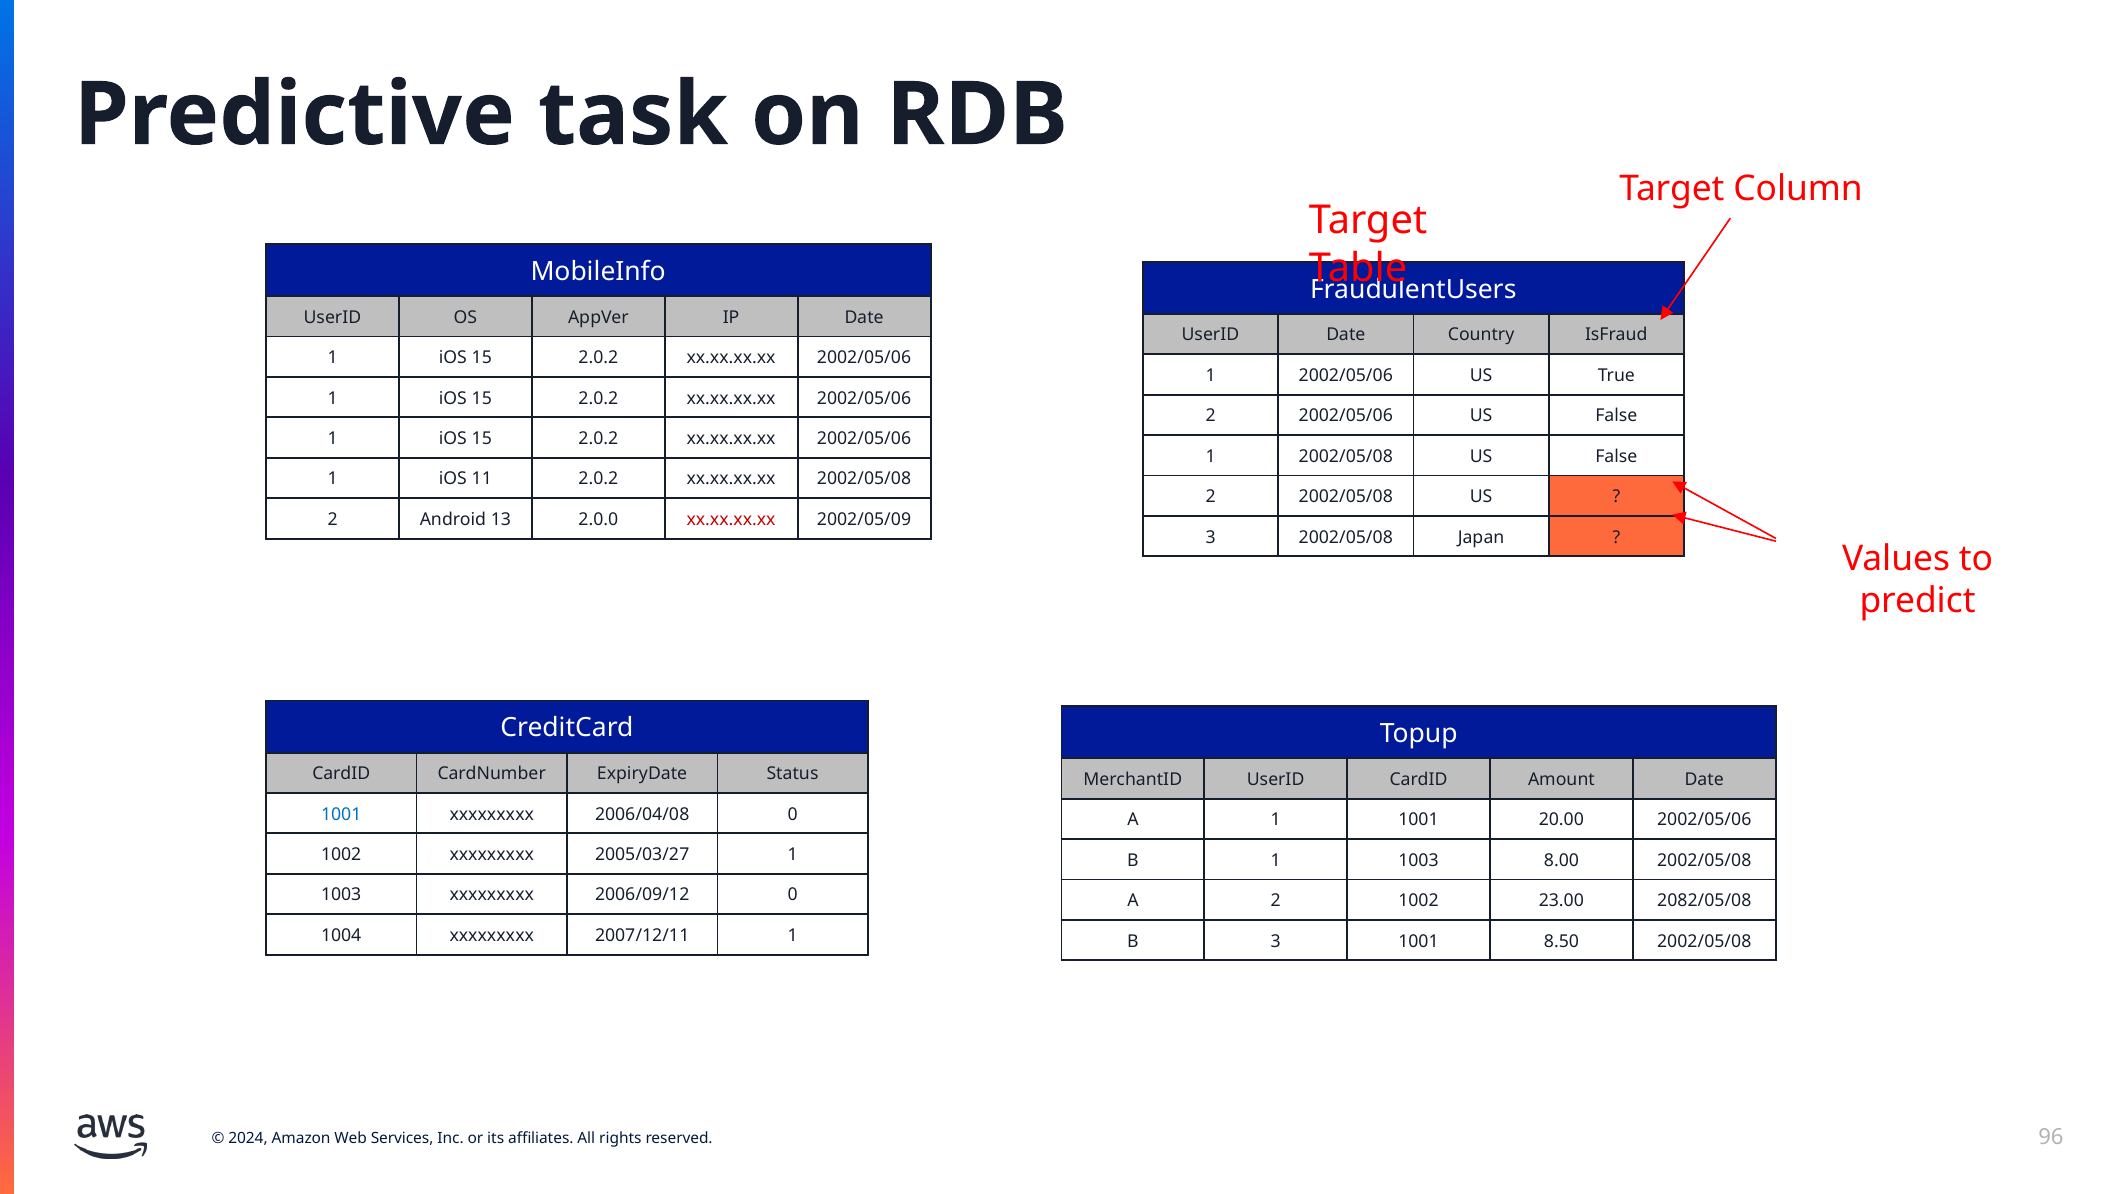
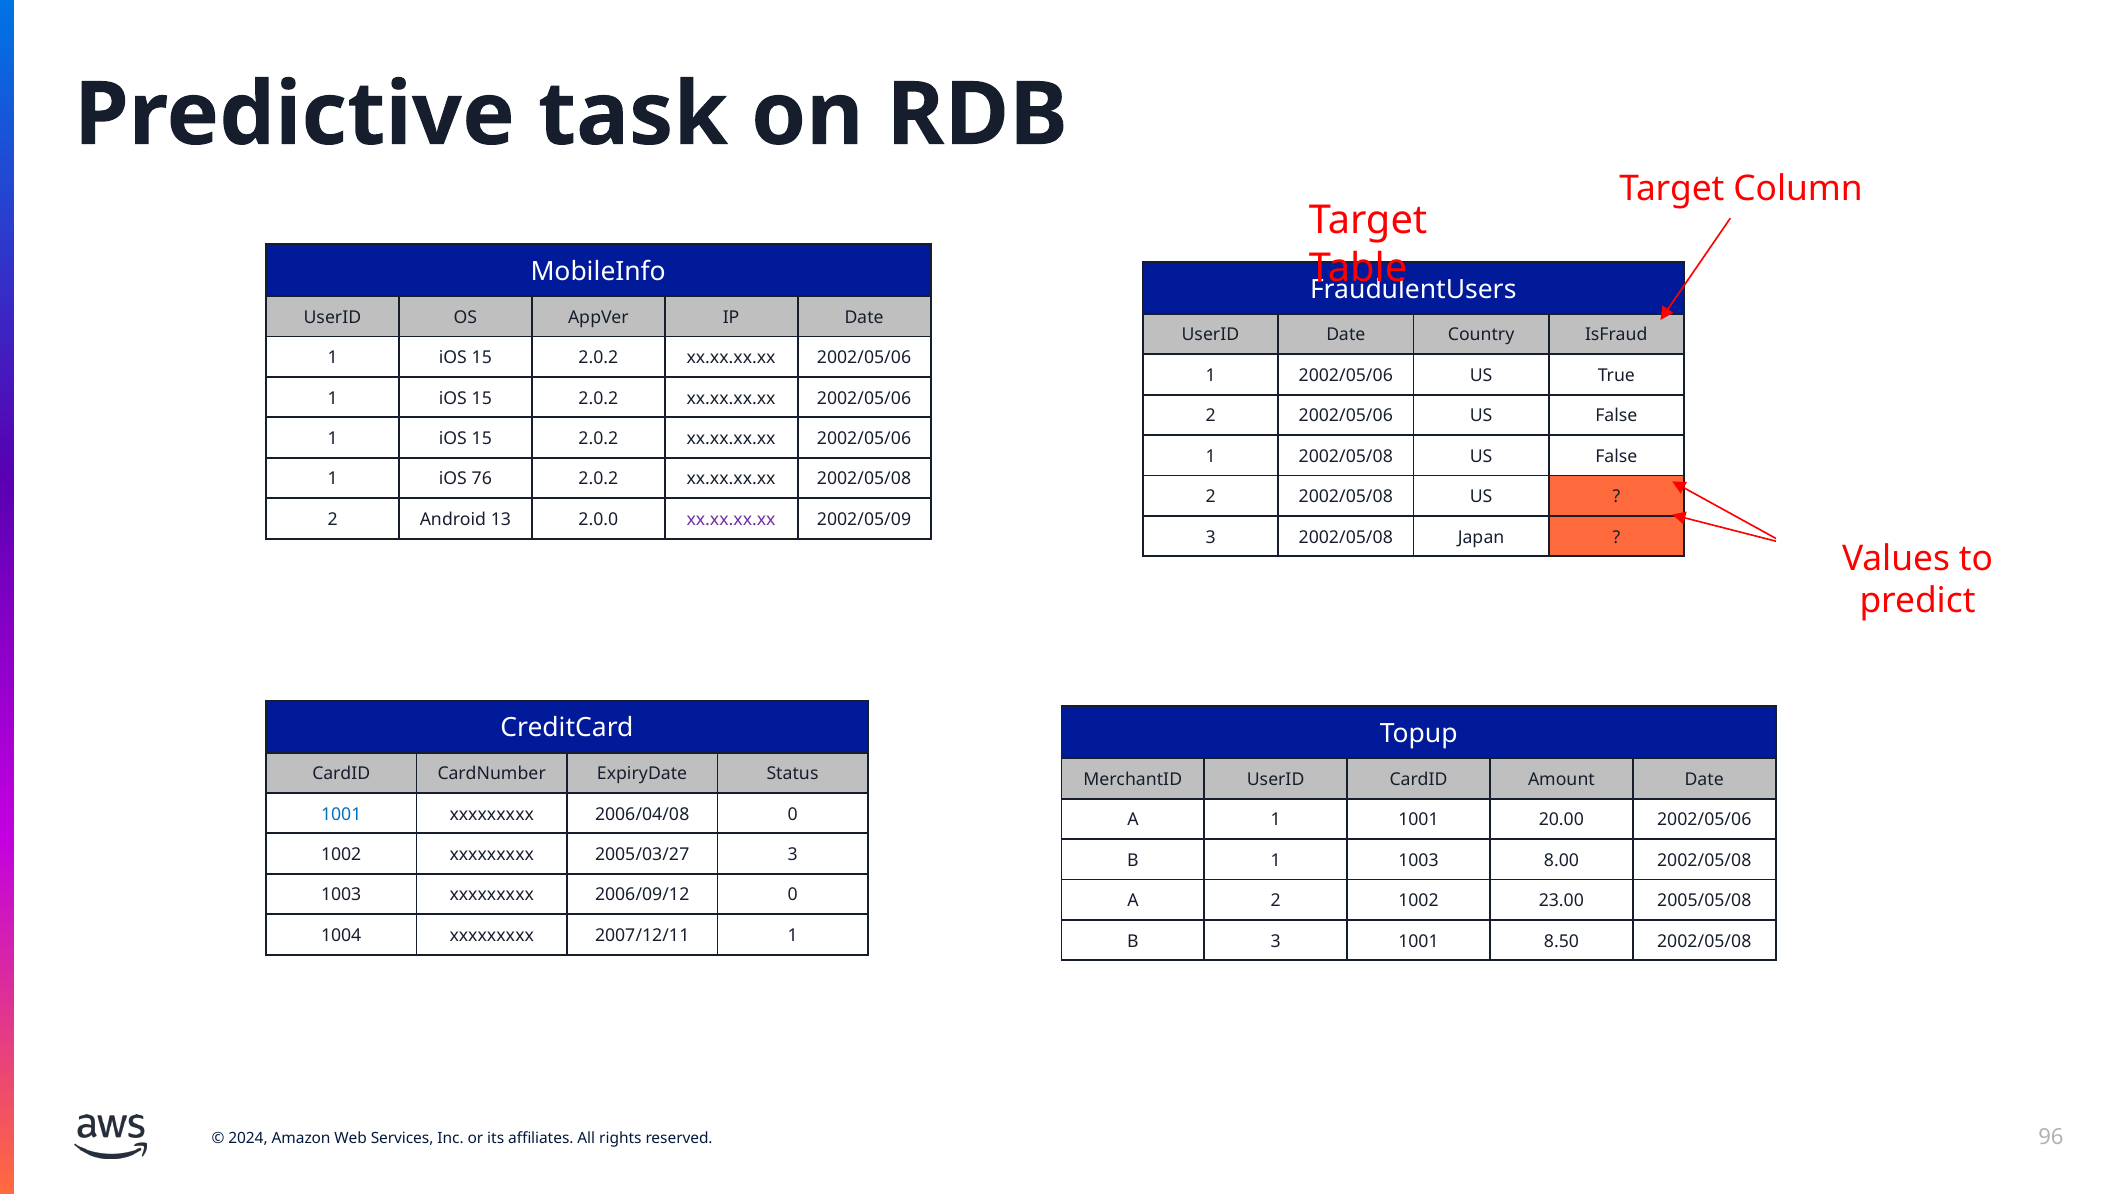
11: 11 -> 76
xx.xx.xx.xx at (731, 520) colour: red -> purple
2005/03/27 1: 1 -> 3
2082/05/08: 2082/05/08 -> 2005/05/08
